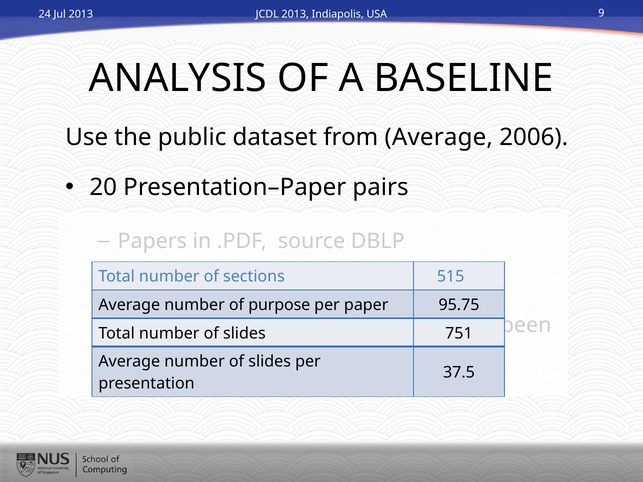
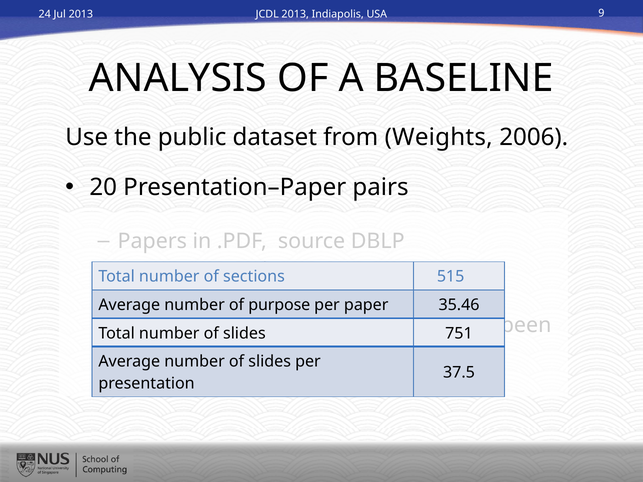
from Average: Average -> Weights
95.75: 95.75 -> 35.46
